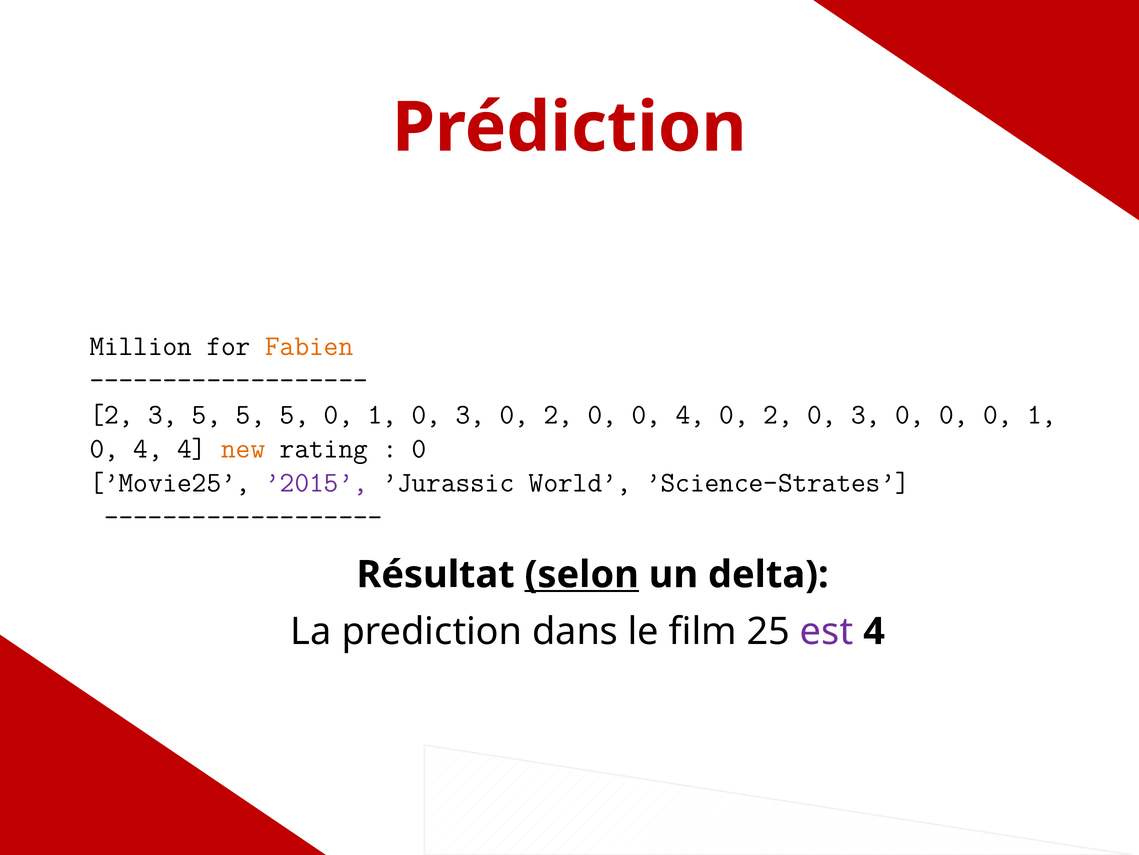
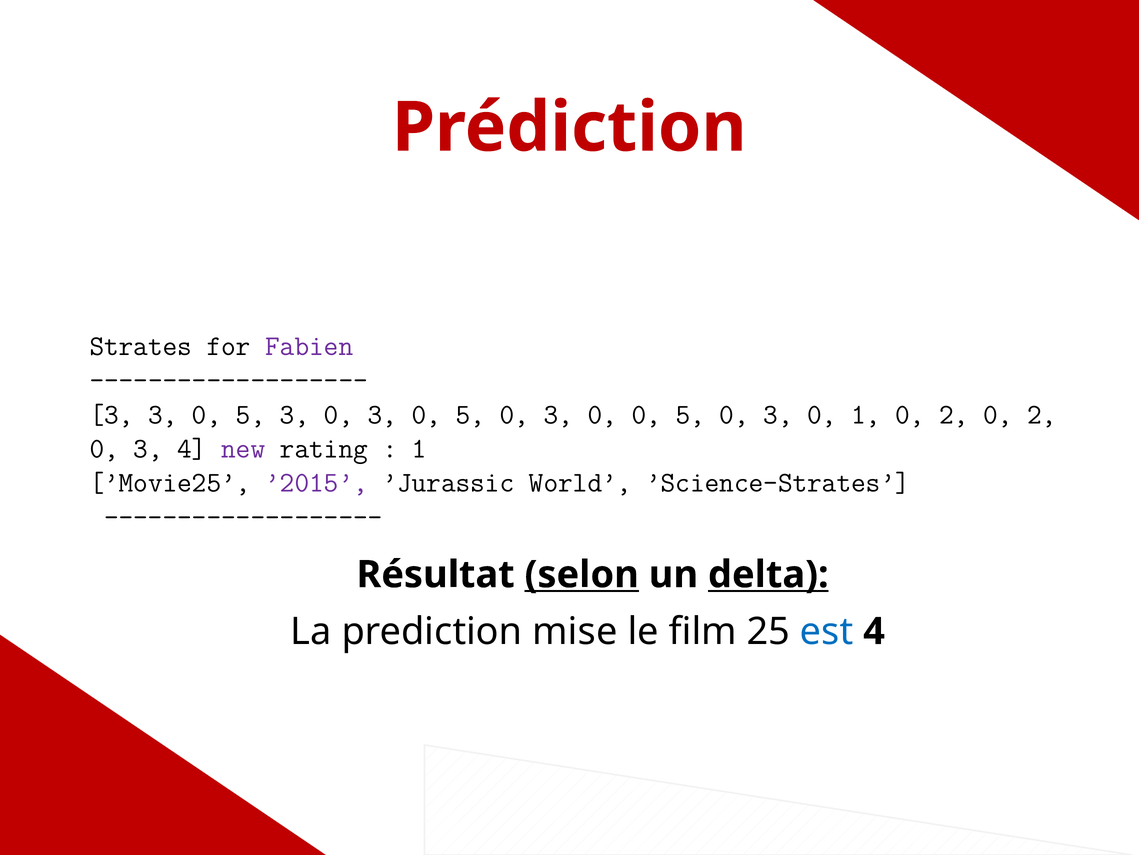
Million: Million -> Strates
Fabien colour: orange -> purple
2 at (111, 414): 2 -> 3
5 at (207, 414): 5 -> 0
5 at (295, 414): 5 -> 3
1 at (382, 414): 1 -> 3
3 at (470, 414): 3 -> 5
2 at (558, 414): 2 -> 3
0 0 4: 4 -> 5
2 at (778, 414): 2 -> 3
3 at (866, 414): 3 -> 1
0 at (954, 414): 0 -> 2
1 at (1042, 414): 1 -> 2
4 at (148, 448): 4 -> 3
new colour: orange -> purple
0 at (419, 448): 0 -> 1
delta underline: none -> present
dans: dans -> mise
est colour: purple -> blue
